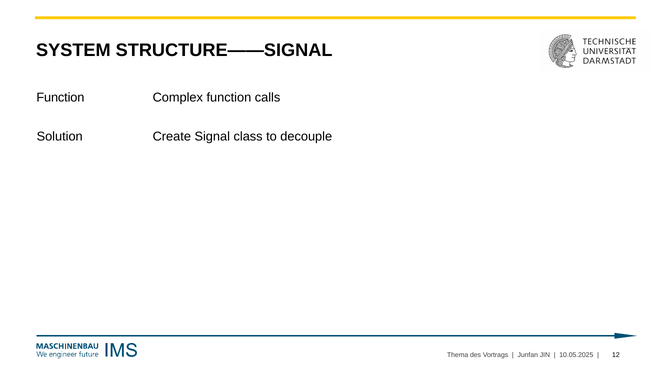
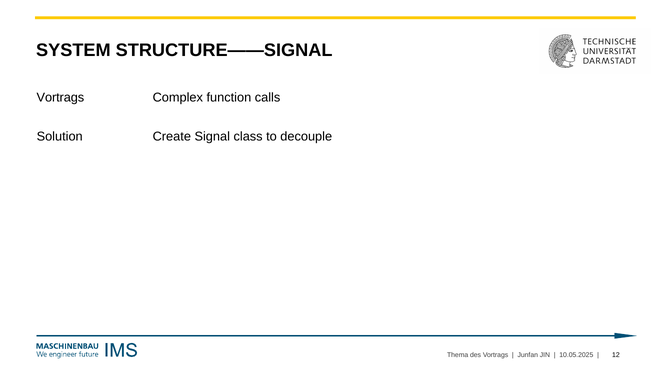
Function at (60, 98): Function -> Vortrags
